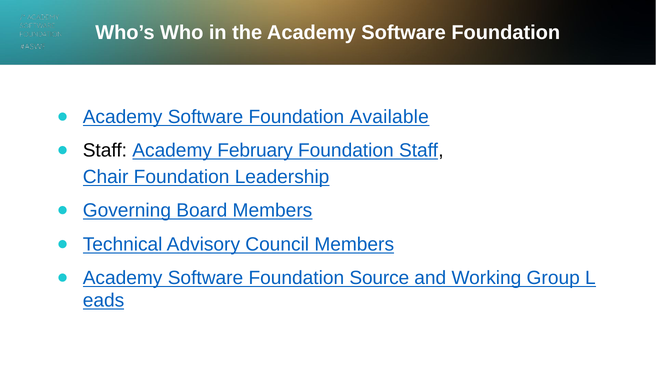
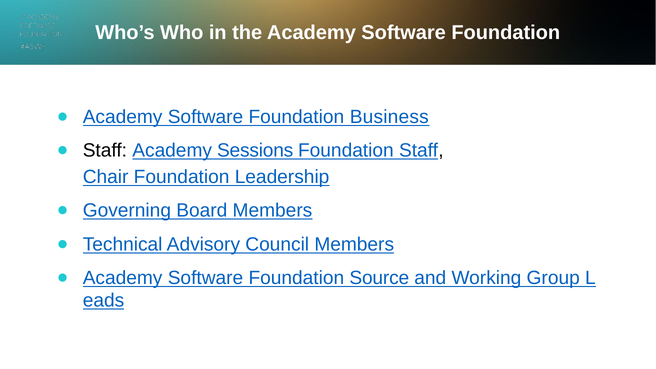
Available: Available -> Business
February: February -> Sessions
